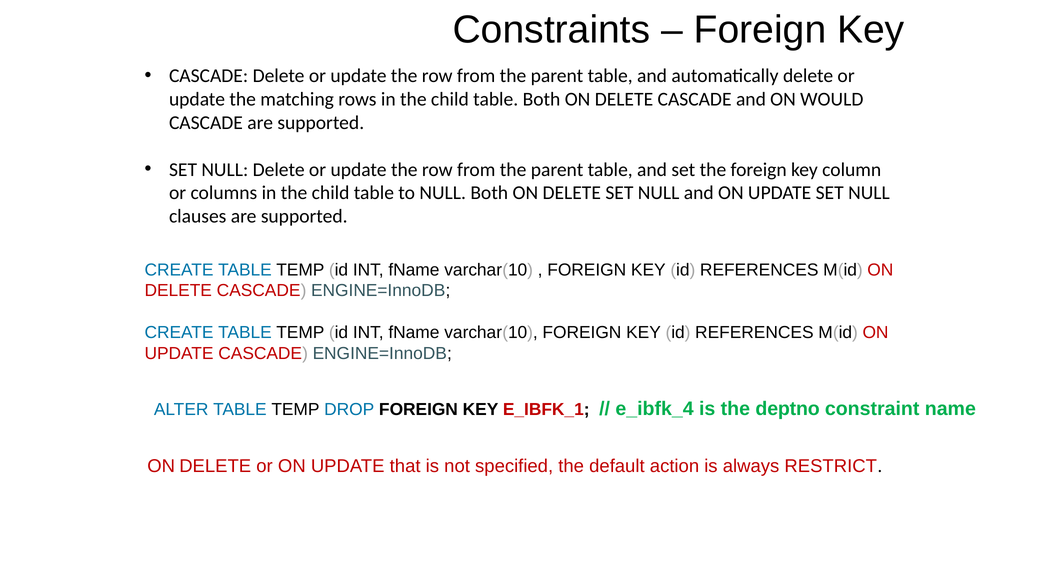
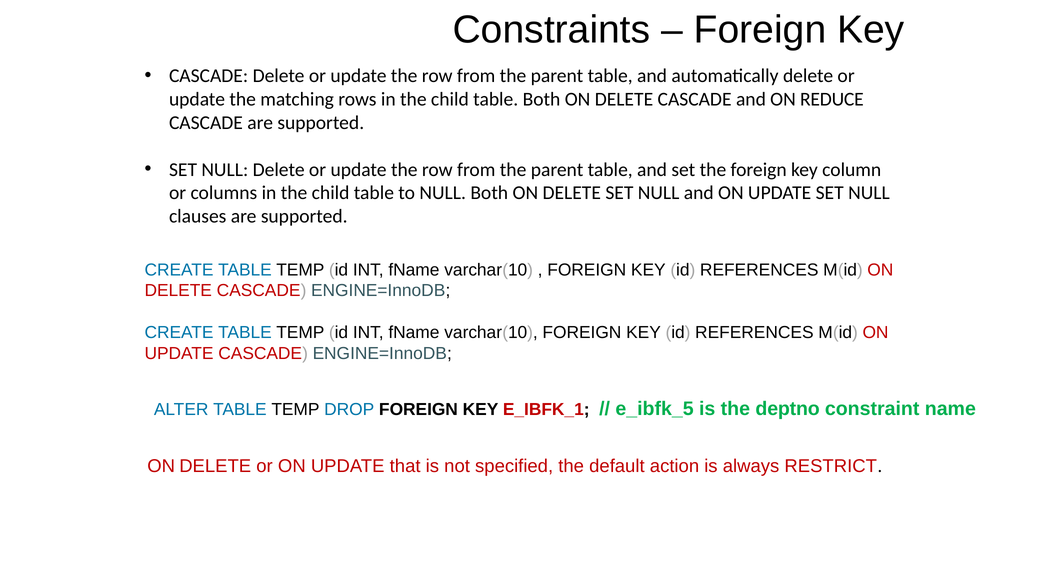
WOULD: WOULD -> REDUCE
e_ibfk_4: e_ibfk_4 -> e_ibfk_5
